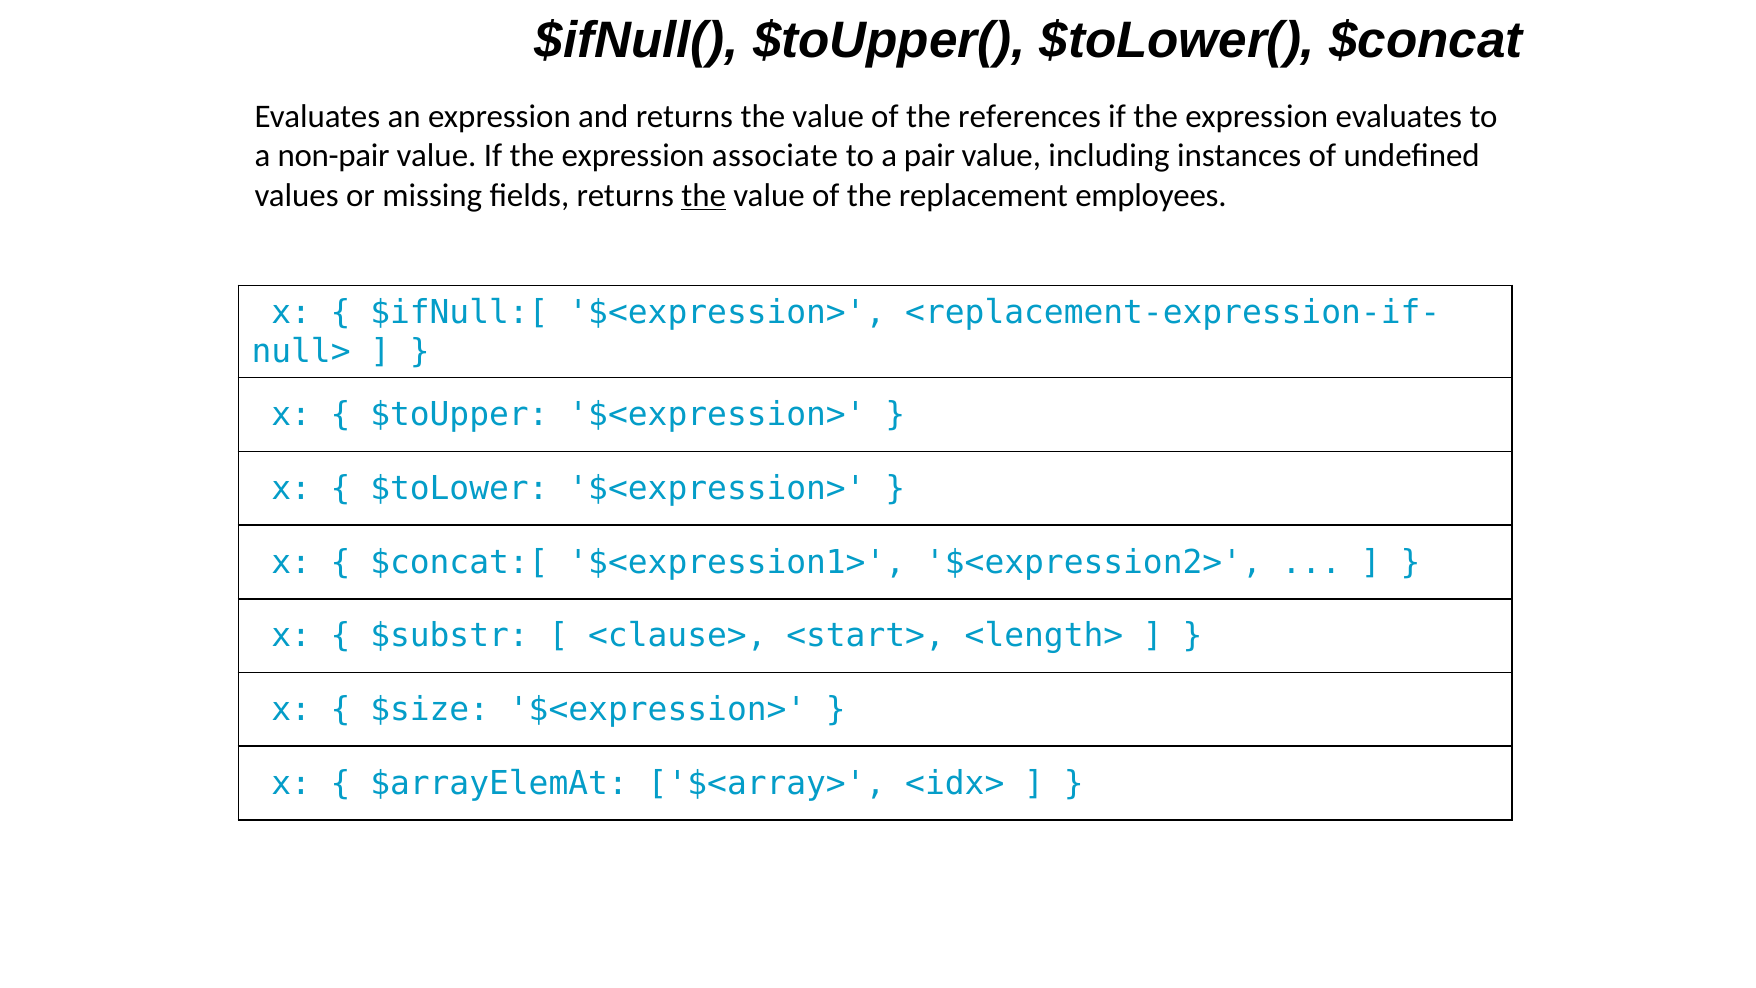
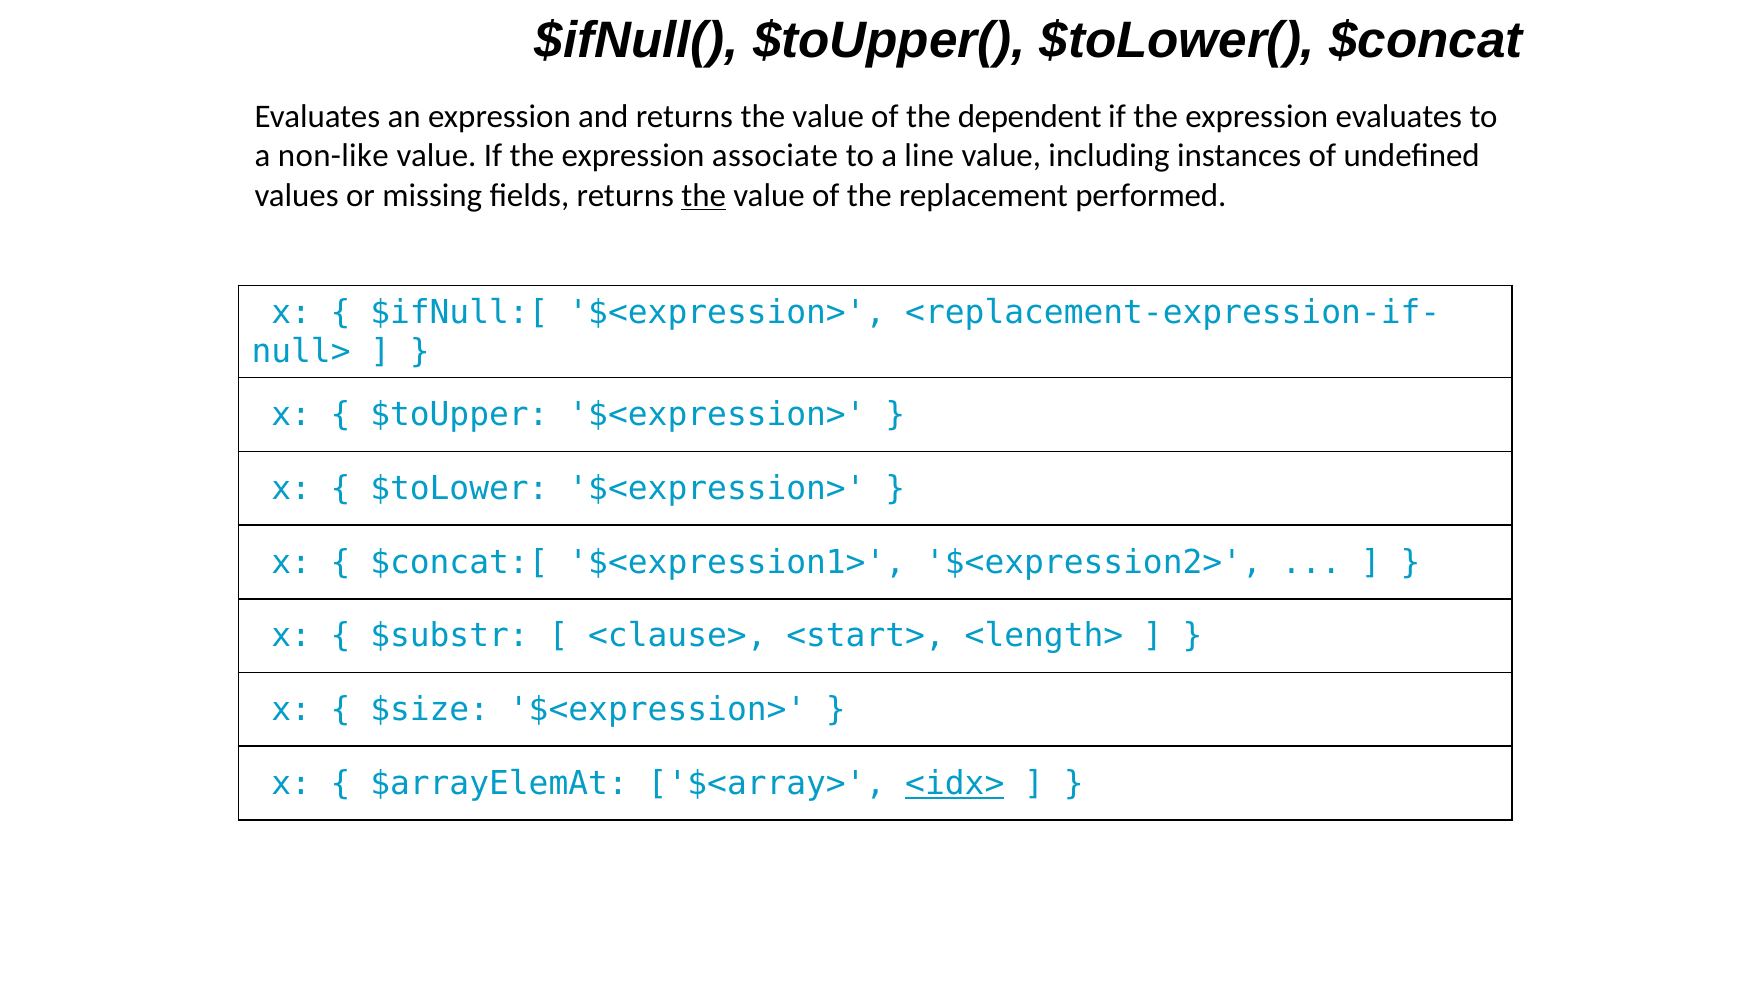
references: references -> dependent
non-pair: non-pair -> non-like
pair: pair -> line
employees: employees -> performed
<idx> underline: none -> present
